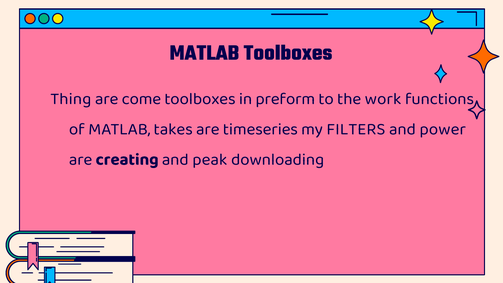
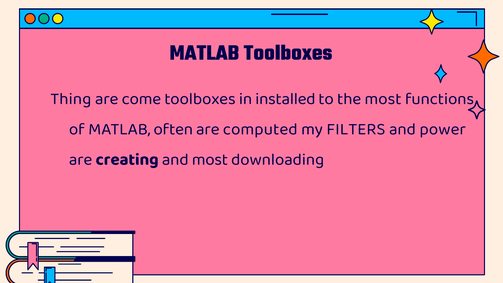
preform: preform -> installed
the work: work -> most
takes: takes -> often
timeseries: timeseries -> computed
and peak: peak -> most
